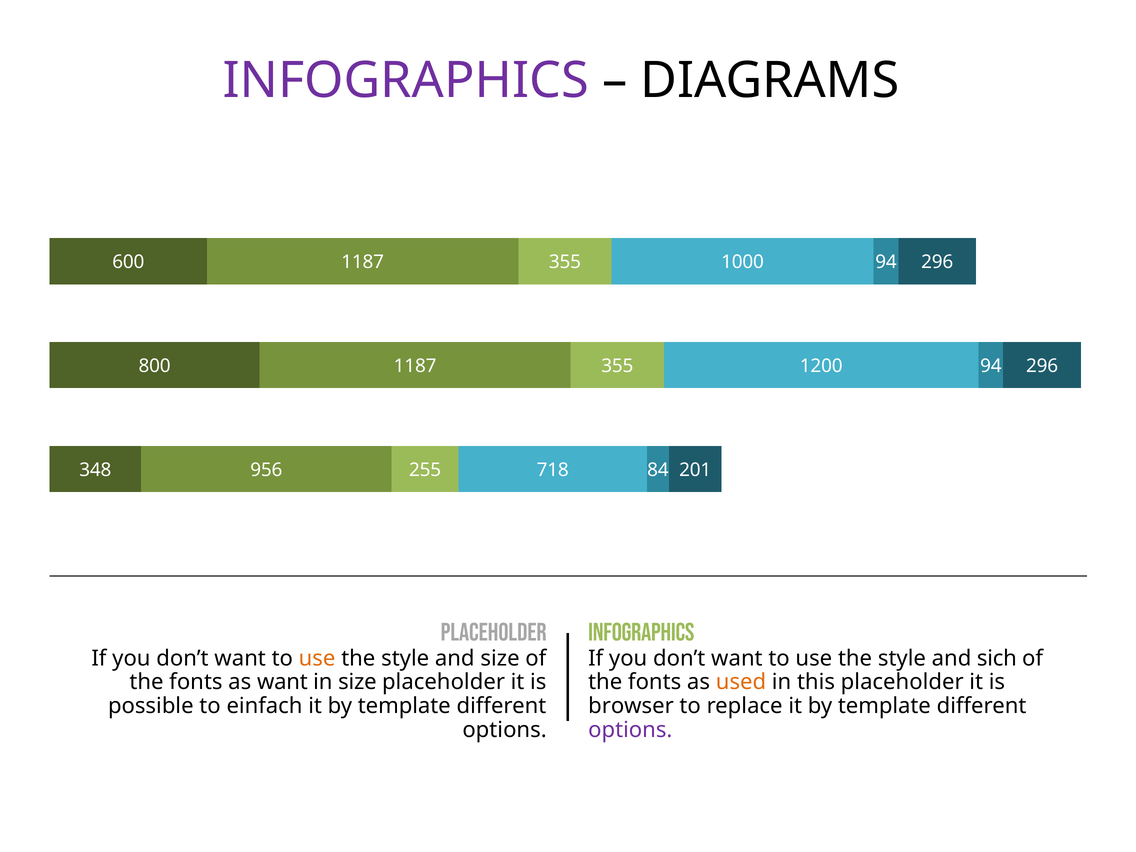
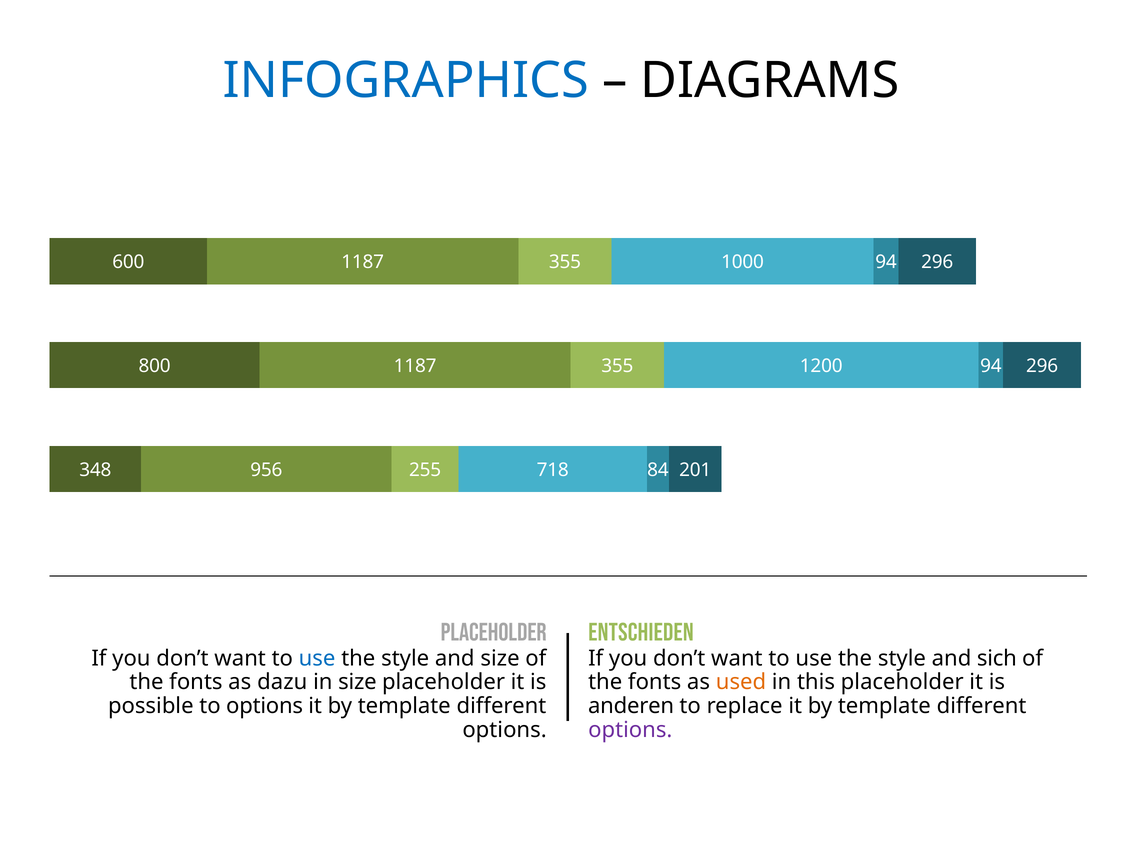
INFOGRAPHICS at (406, 81) colour: purple -> blue
INFOGRAPHICS at (641, 633): INFOGRAPHICS -> ENTSCHIEDEN
use at (317, 658) colour: orange -> blue
as want: want -> dazu
to einfach: einfach -> options
browser: browser -> anderen
